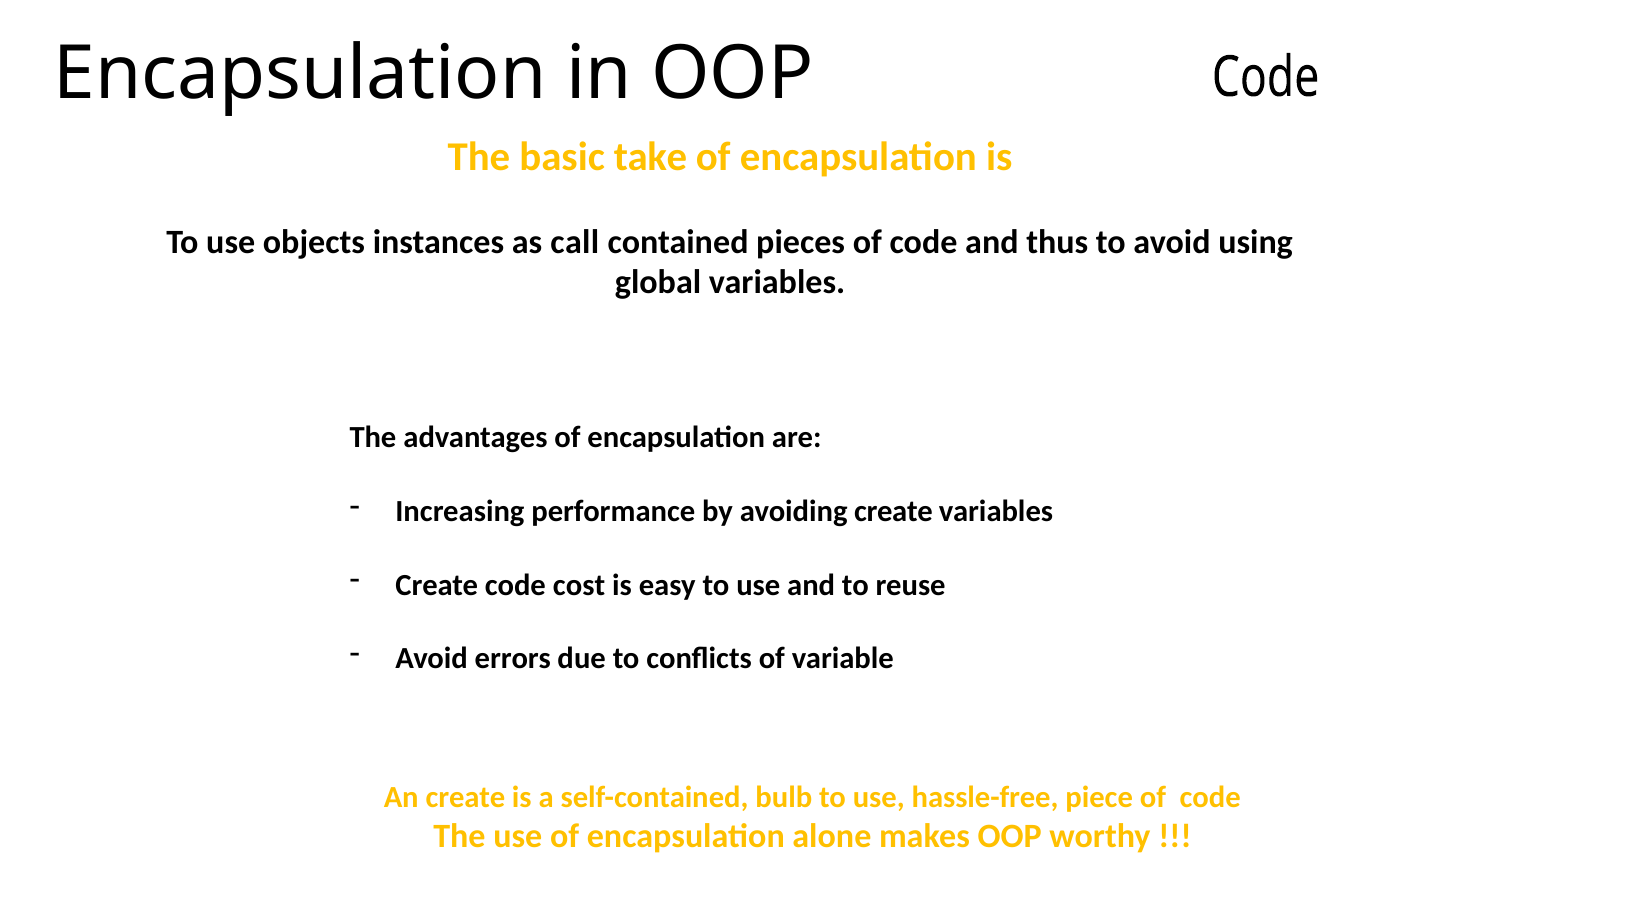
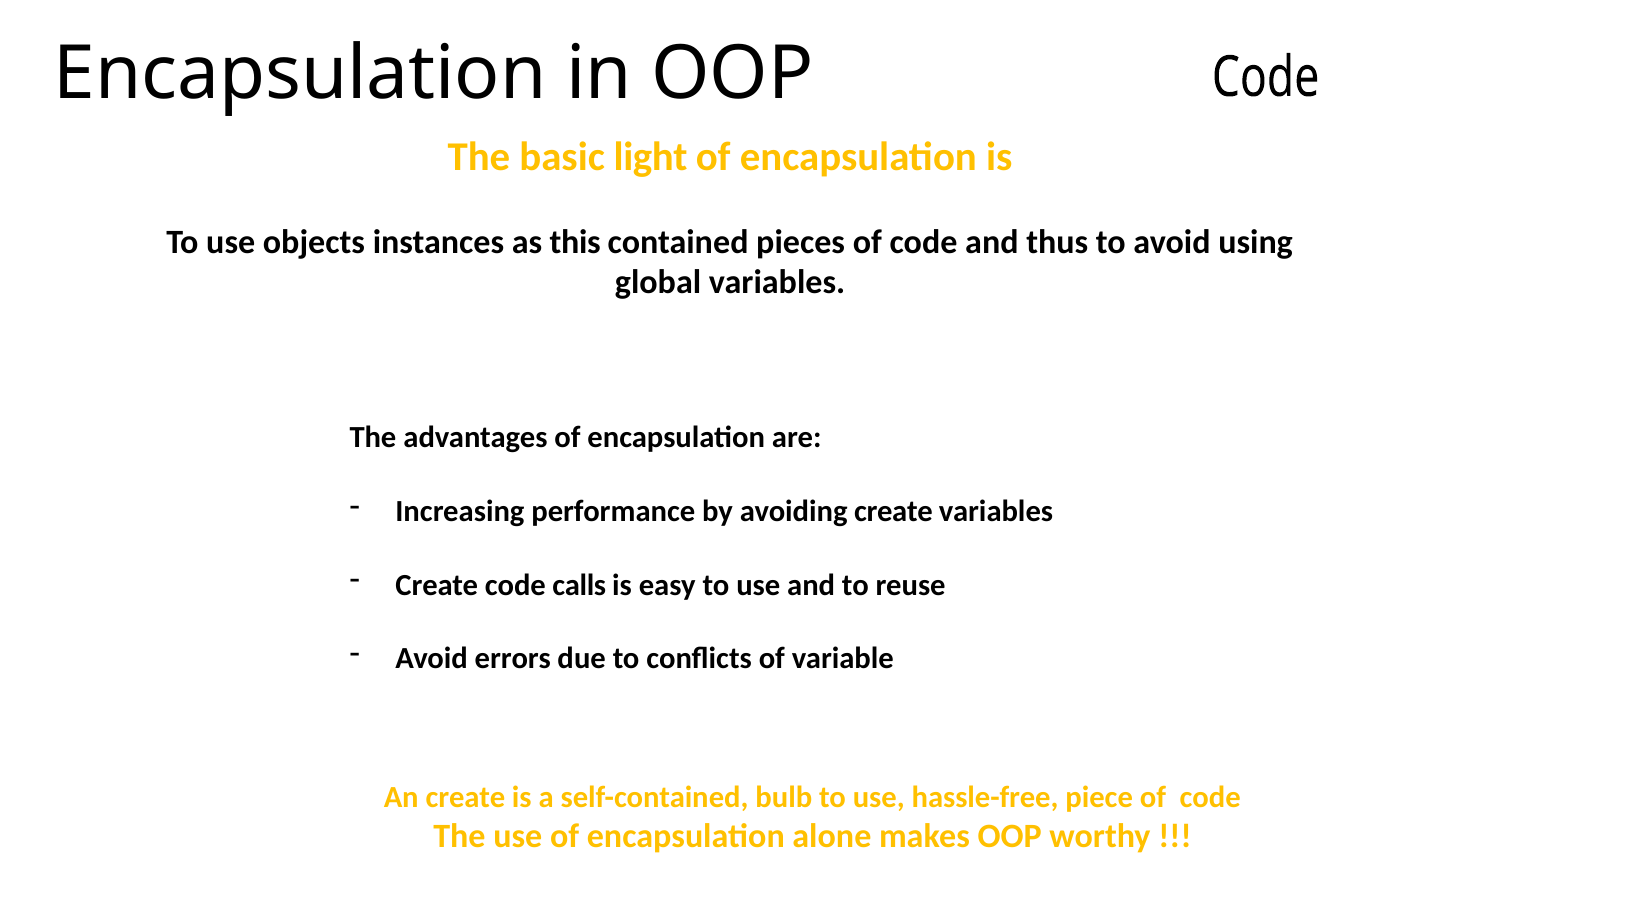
take: take -> light
call: call -> this
cost: cost -> calls
